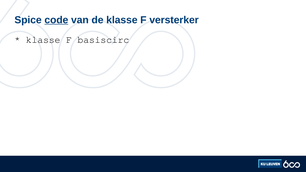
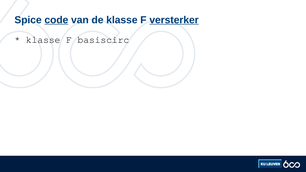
versterker underline: none -> present
